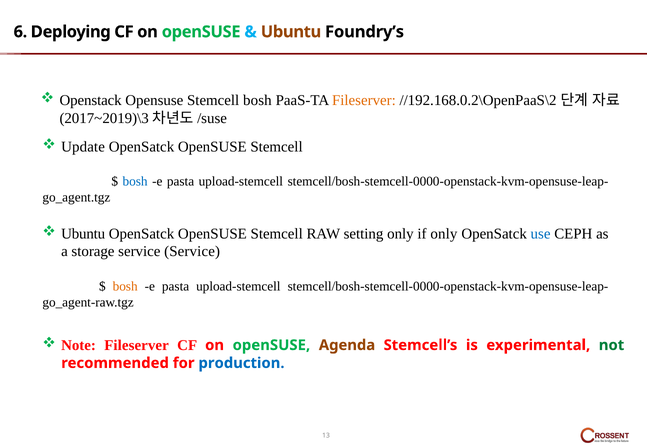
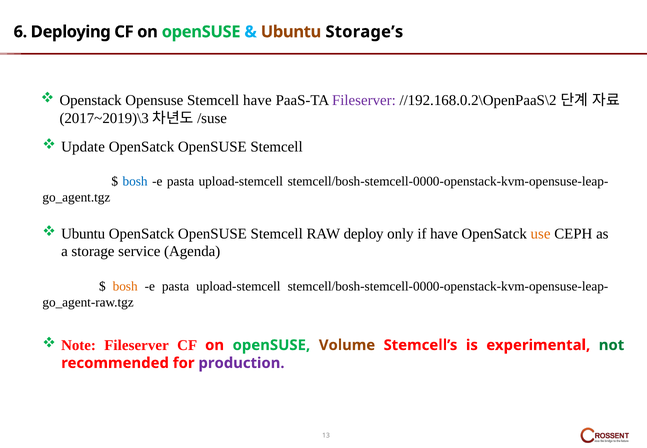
Foundry’s: Foundry’s -> Storage’s
Stemcell bosh: bosh -> have
Fileserver at (364, 100) colour: orange -> purple
setting: setting -> deploy
if only: only -> have
use colour: blue -> orange
service Service: Service -> Agenda
Agenda: Agenda -> Volume
production colour: blue -> purple
